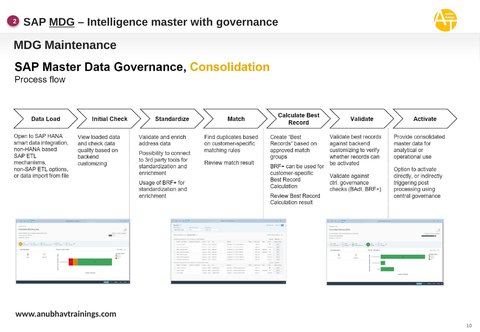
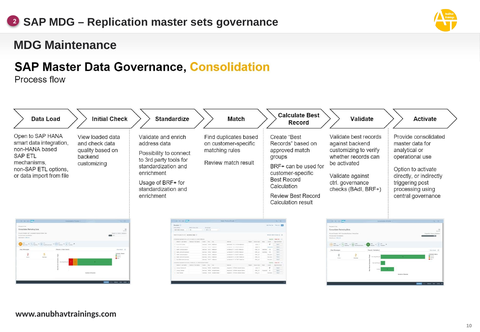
MDG at (62, 22) underline: present -> none
Intelligence: Intelligence -> Replication
with: with -> sets
